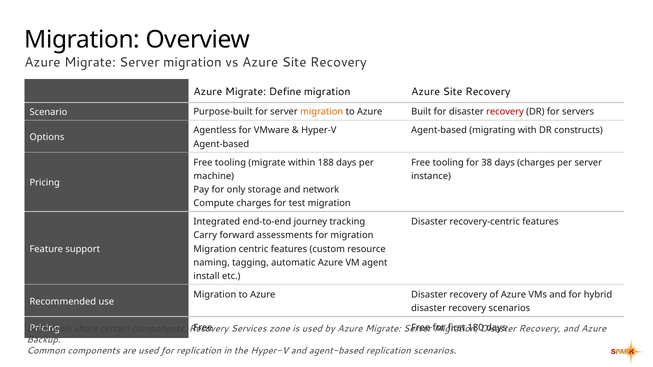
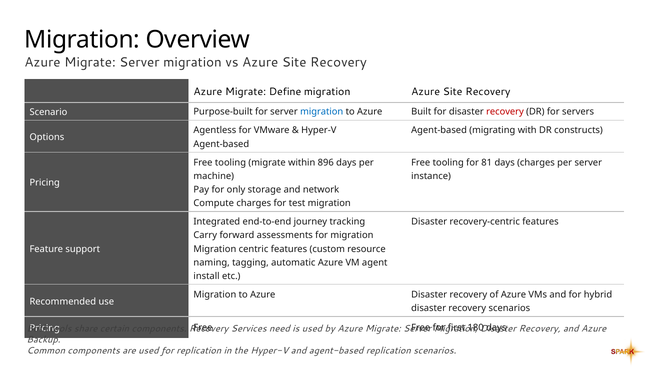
migration at (322, 112) colour: orange -> blue
188: 188 -> 896
38: 38 -> 81
zone: zone -> need
